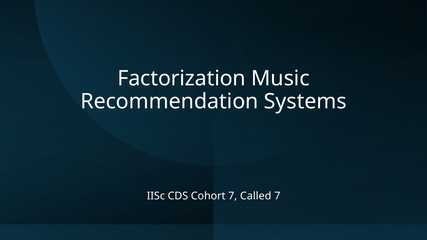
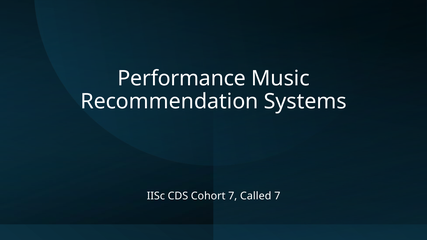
Factorization: Factorization -> Performance
